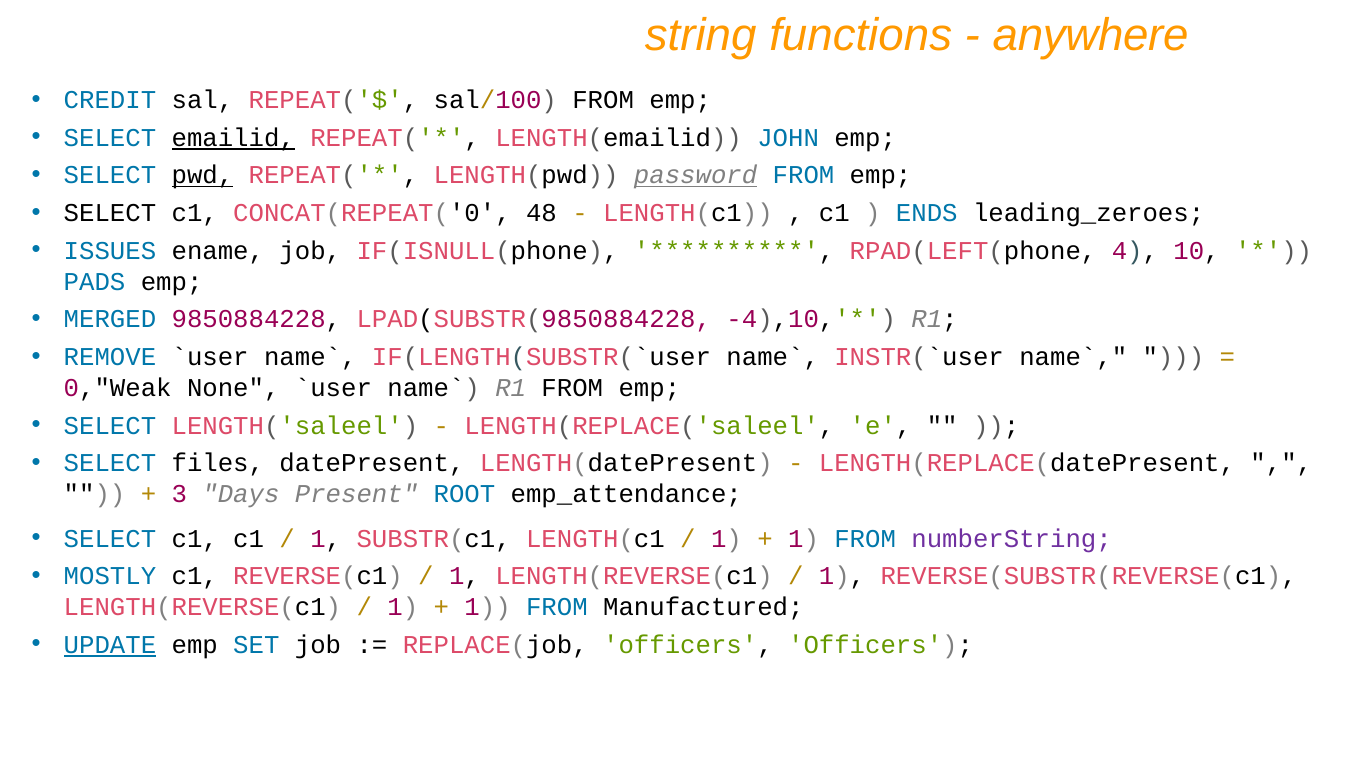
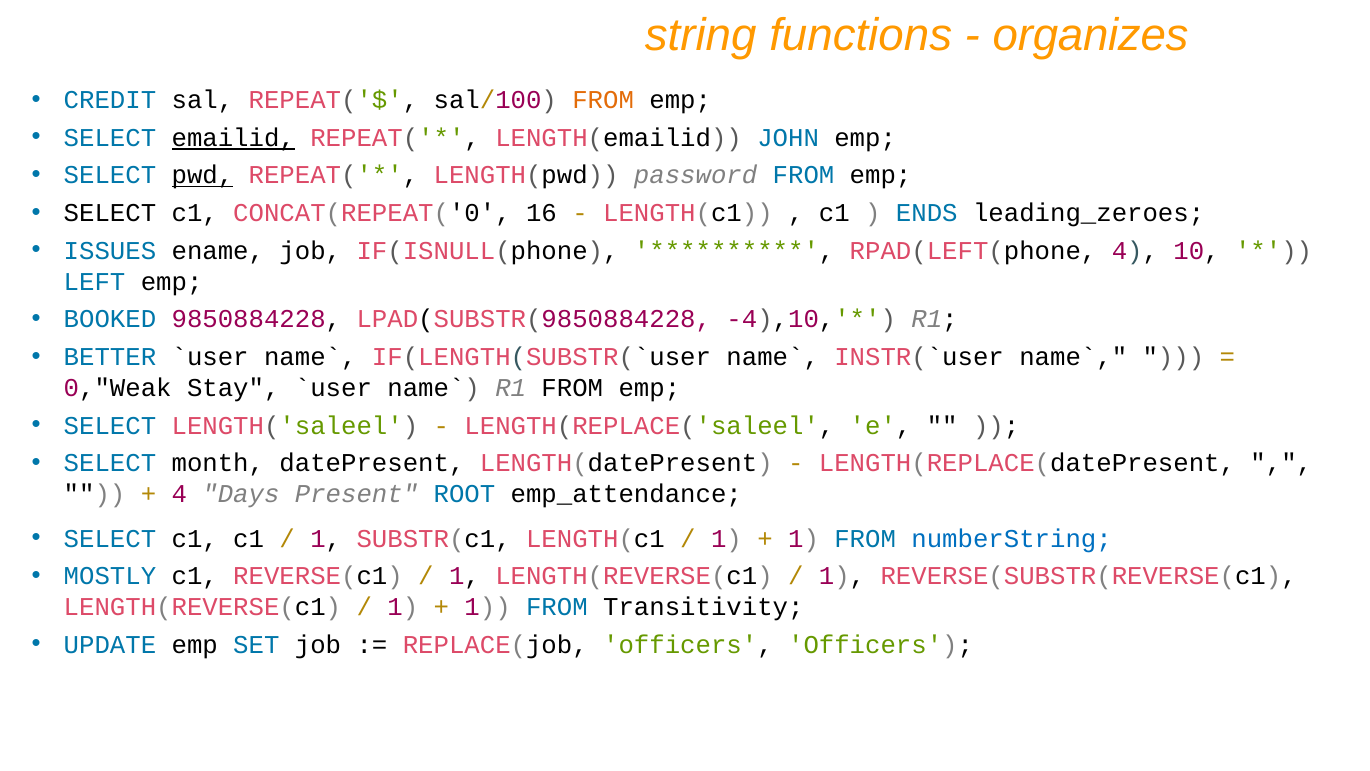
anywhere: anywhere -> organizes
FROM at (603, 100) colour: black -> orange
password underline: present -> none
48: 48 -> 16
PADS: PADS -> LEFT
MERGED: MERGED -> BOOKED
REMOVE: REMOVE -> BETTER
None: None -> Stay
files: files -> month
3 at (179, 494): 3 -> 4
numberString colour: purple -> blue
Manufactured: Manufactured -> Transitivity
UPDATE underline: present -> none
